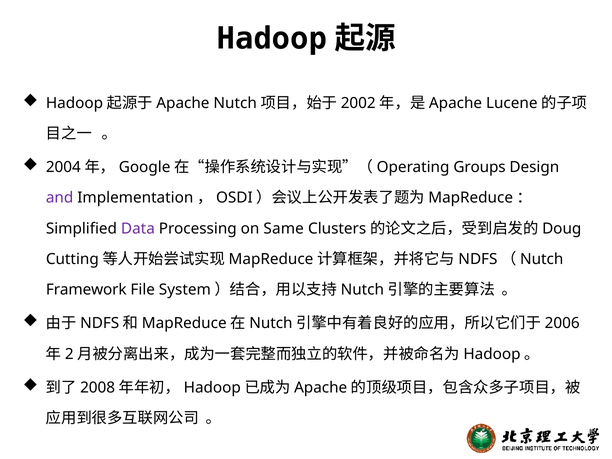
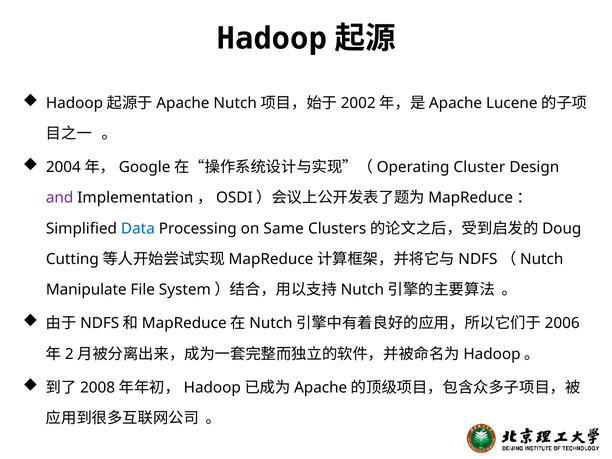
Groups: Groups -> Cluster
Data colour: purple -> blue
Framework: Framework -> Manipulate
